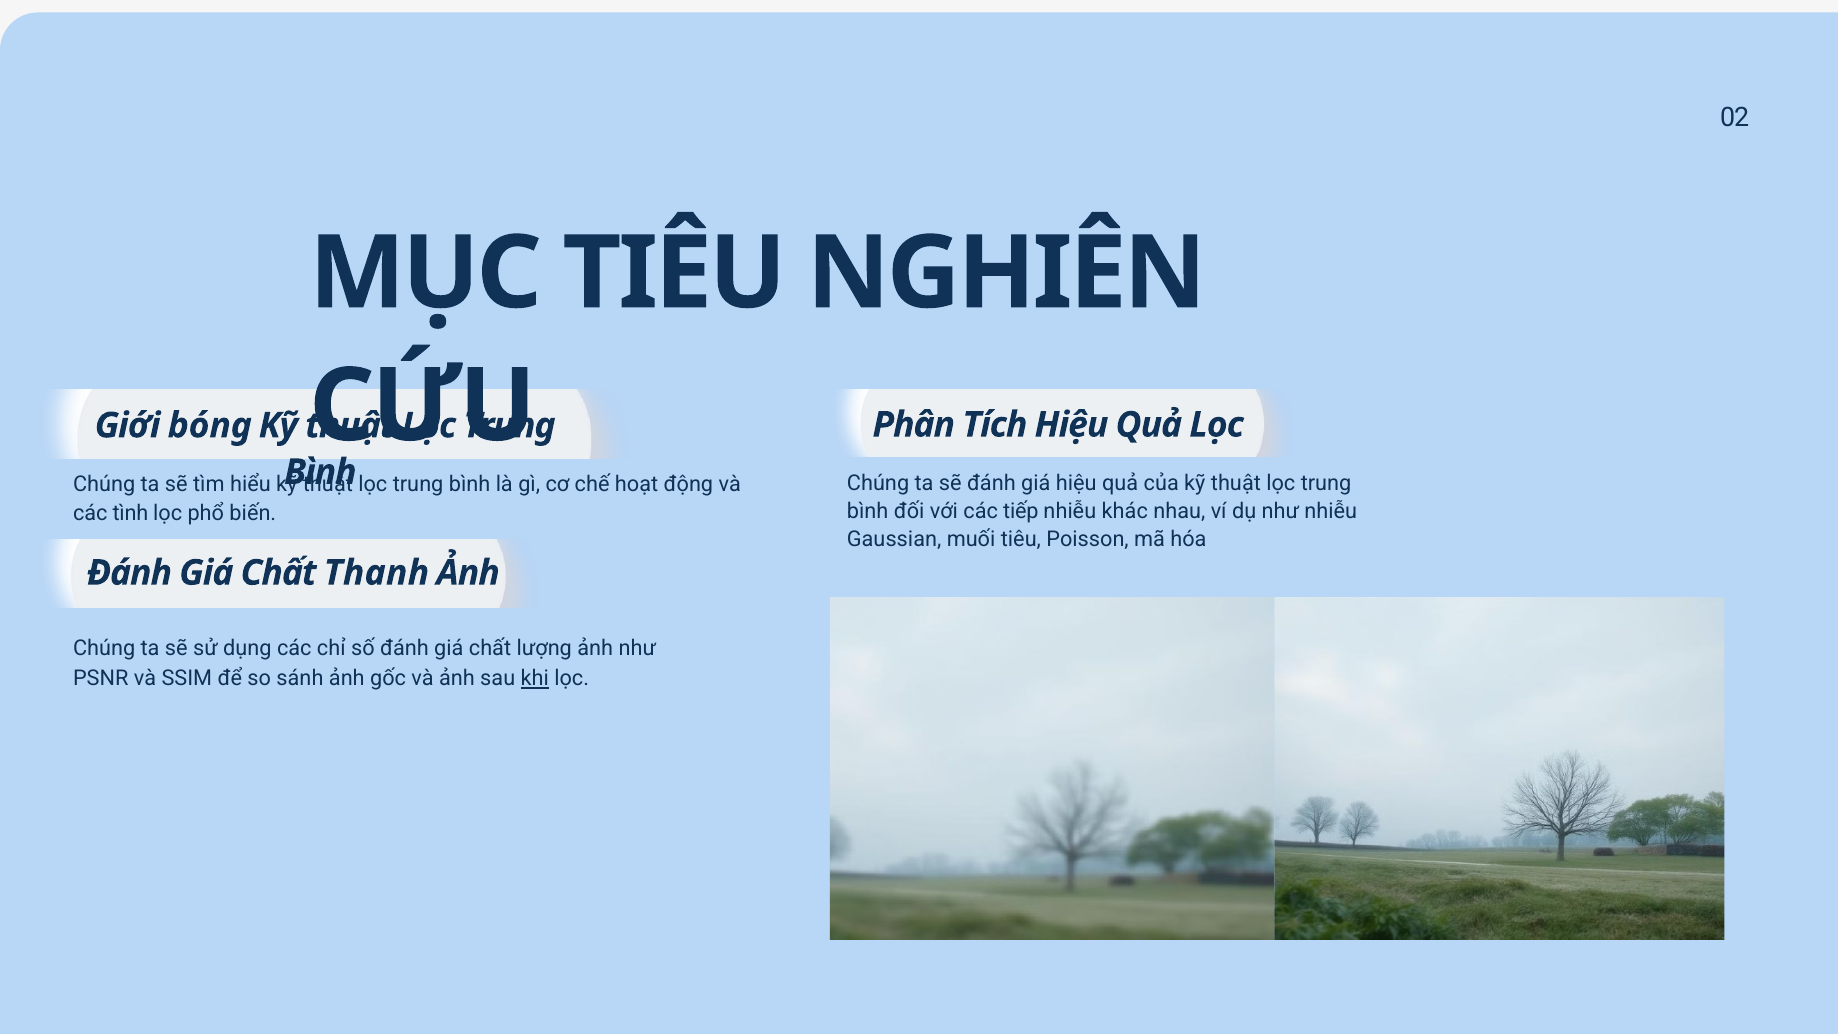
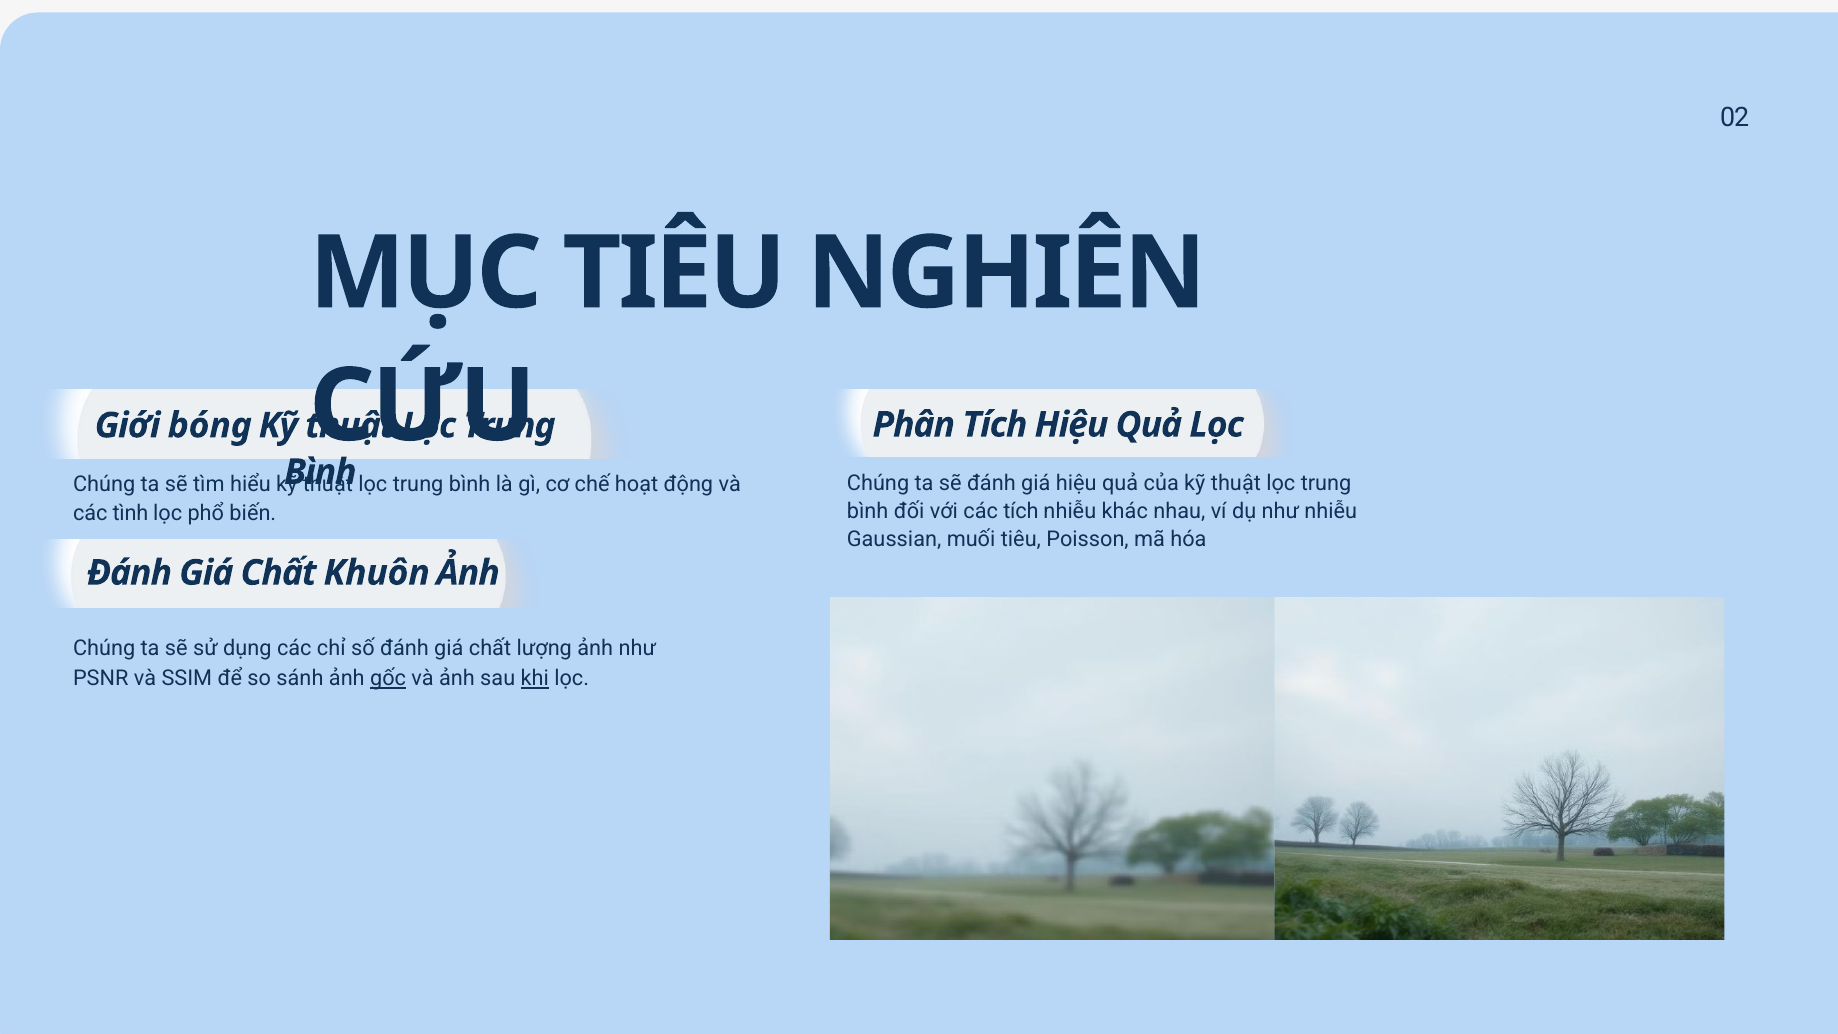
các tiếp: tiếp -> tích
Thanh: Thanh -> Khuôn
gốc underline: none -> present
